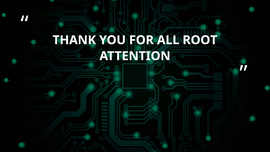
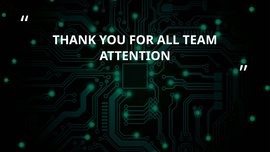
ROOT: ROOT -> TEAM
